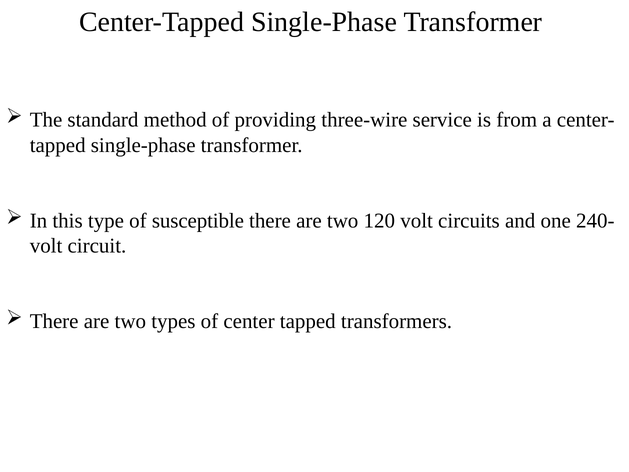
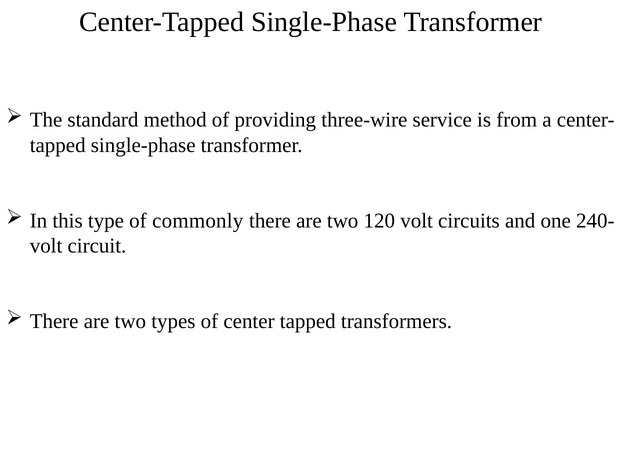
susceptible: susceptible -> commonly
